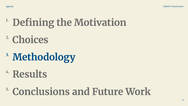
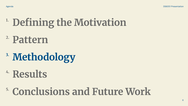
Choices: Choices -> Pattern
